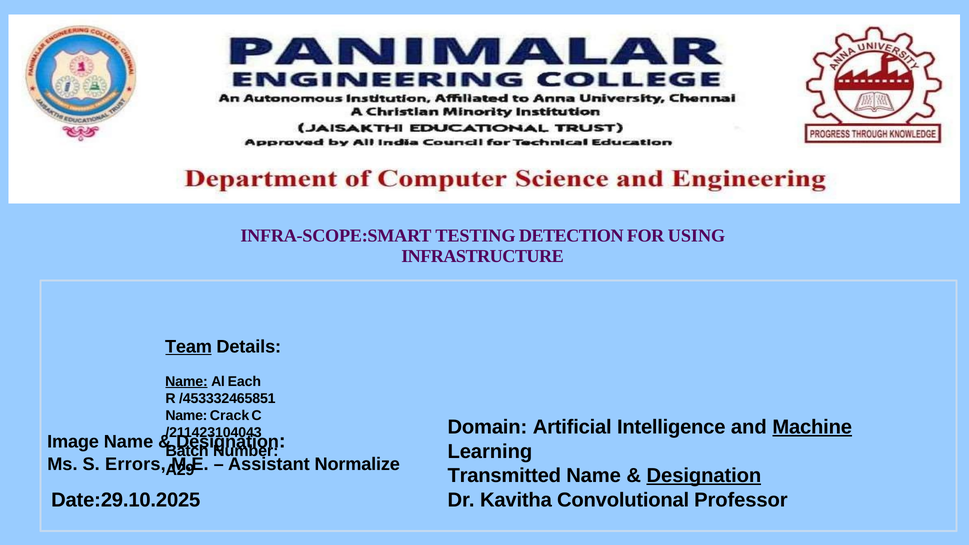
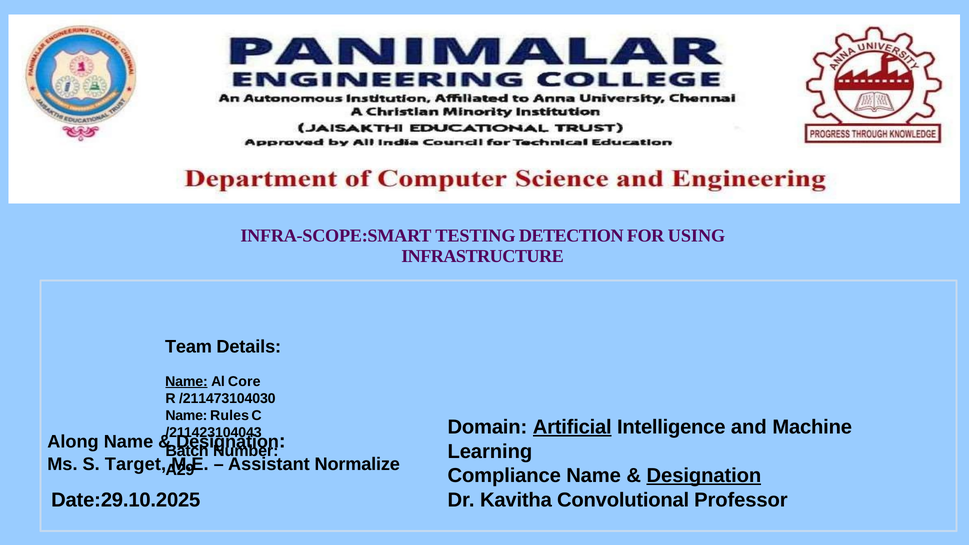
Team underline: present -> none
Each: Each -> Core
/453332465851: /453332465851 -> /211473104030
Crack: Crack -> Rules
Artificial underline: none -> present
Machine underline: present -> none
Image: Image -> Along
Errors: Errors -> Target
Transmitted: Transmitted -> Compliance
